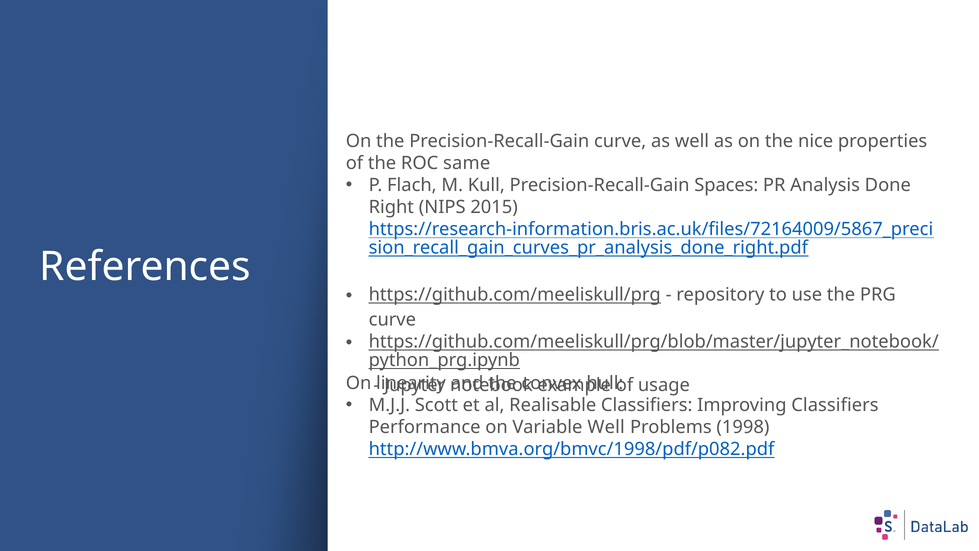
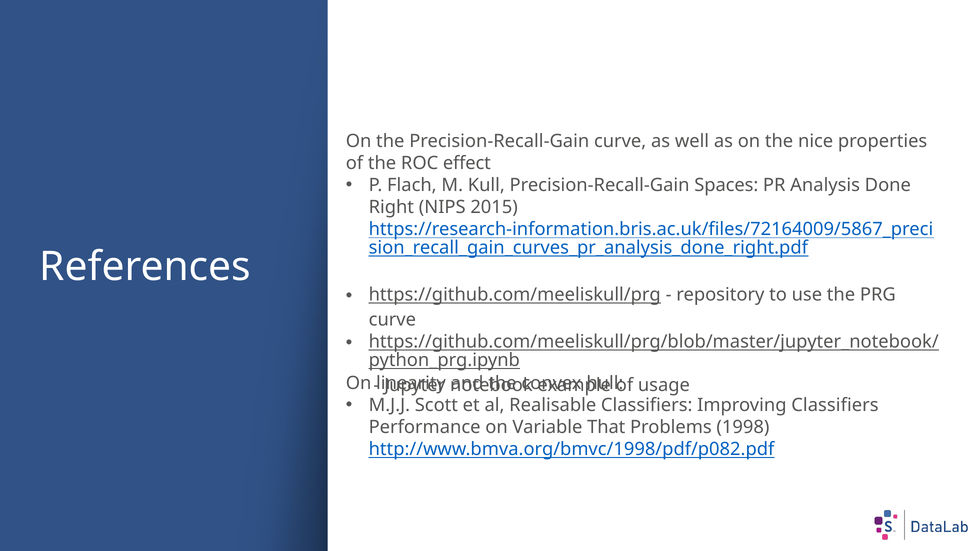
same: same -> effect
Variable Well: Well -> That
